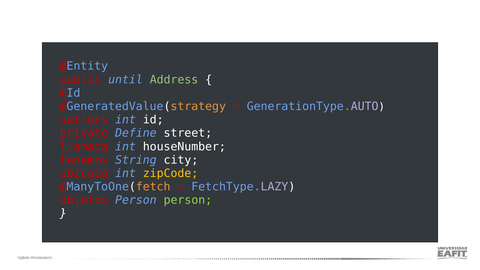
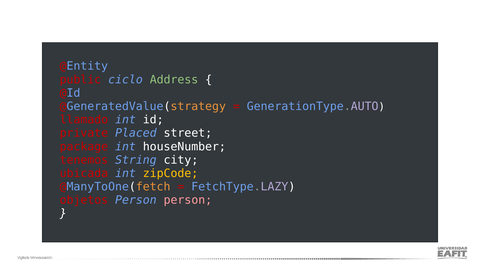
until: until -> ciclo
setters: setters -> llamado
Define: Define -> Placed
llamada: llamada -> package
person at (188, 200) colour: light green -> pink
